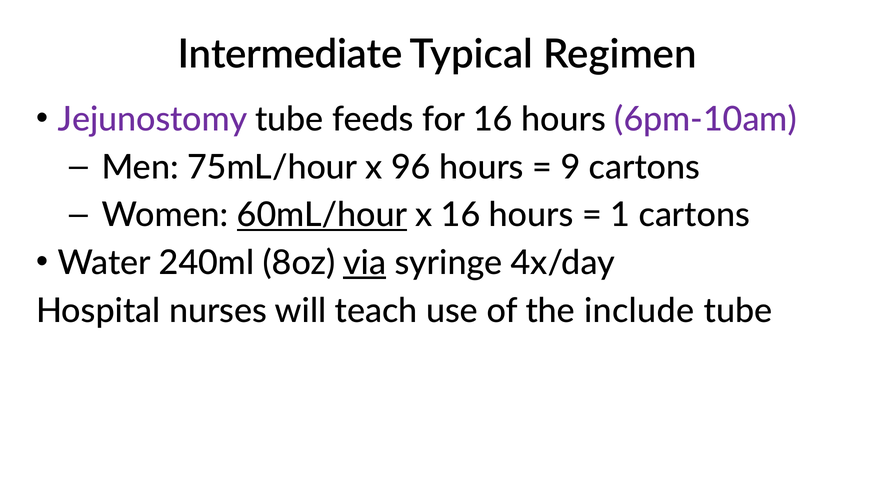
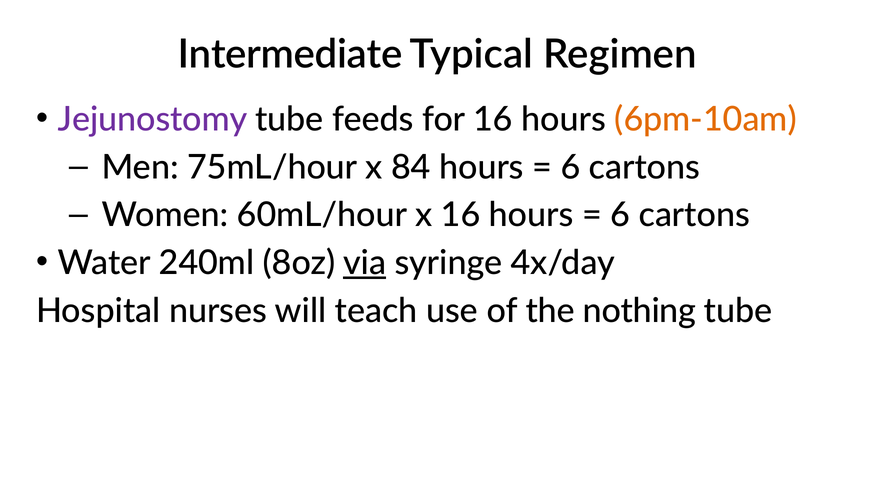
6pm-10am colour: purple -> orange
96: 96 -> 84
9 at (571, 167): 9 -> 6
60mL/hour underline: present -> none
1 at (620, 215): 1 -> 6
include: include -> nothing
